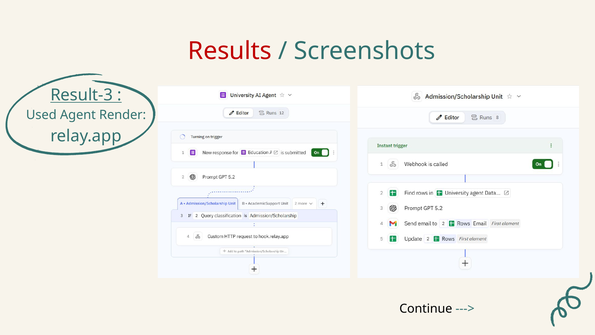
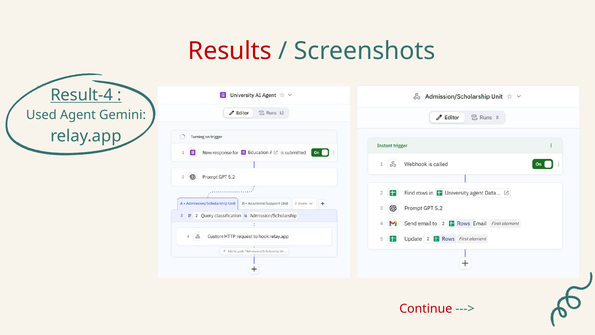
Result-3: Result-3 -> Result-4
Render: Render -> Gemini
Continue colour: black -> red
